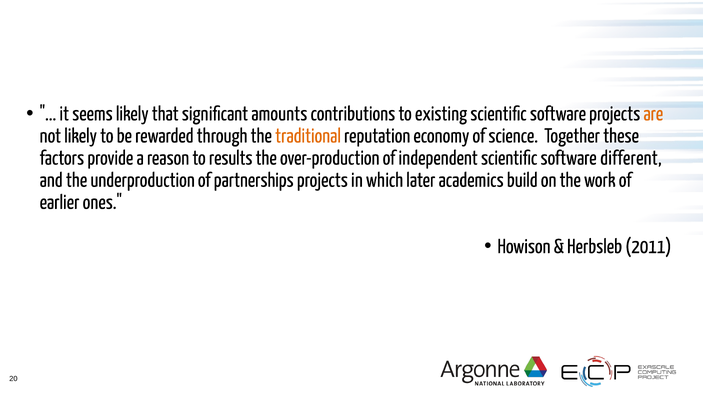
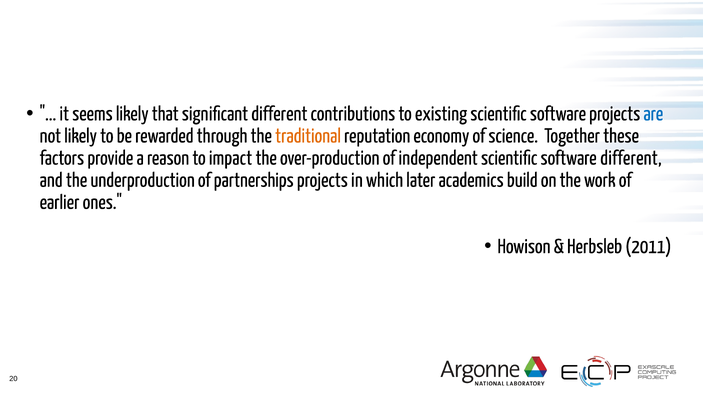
signiﬁcant amounts: amounts -> different
are colour: orange -> blue
results: results -> impact
